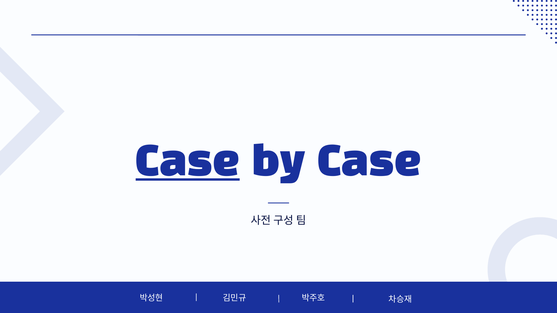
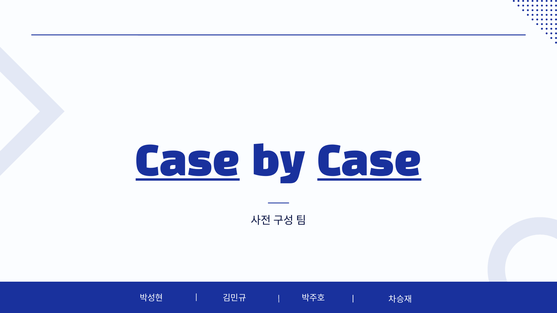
Case at (369, 162) underline: none -> present
